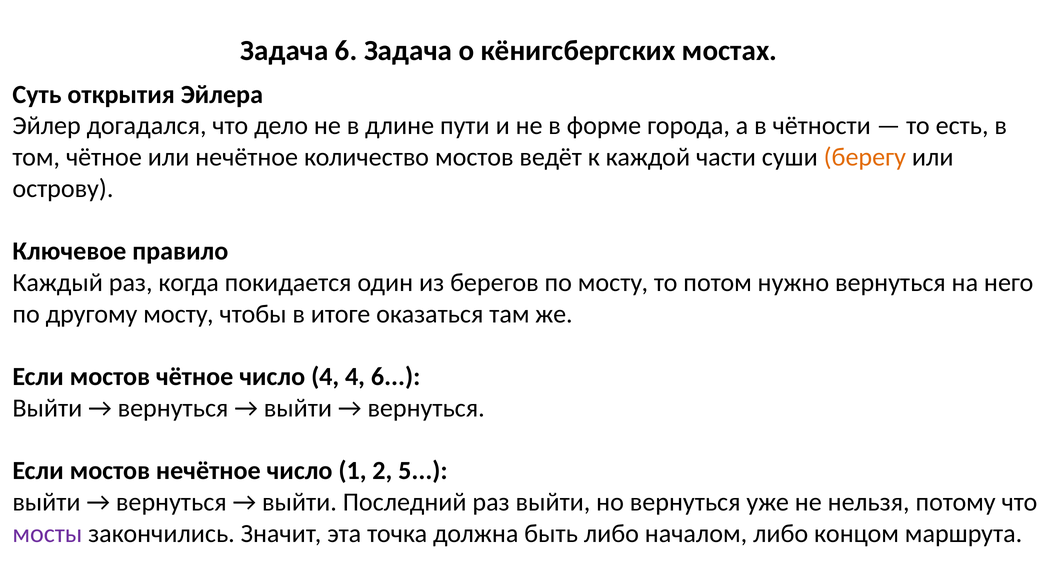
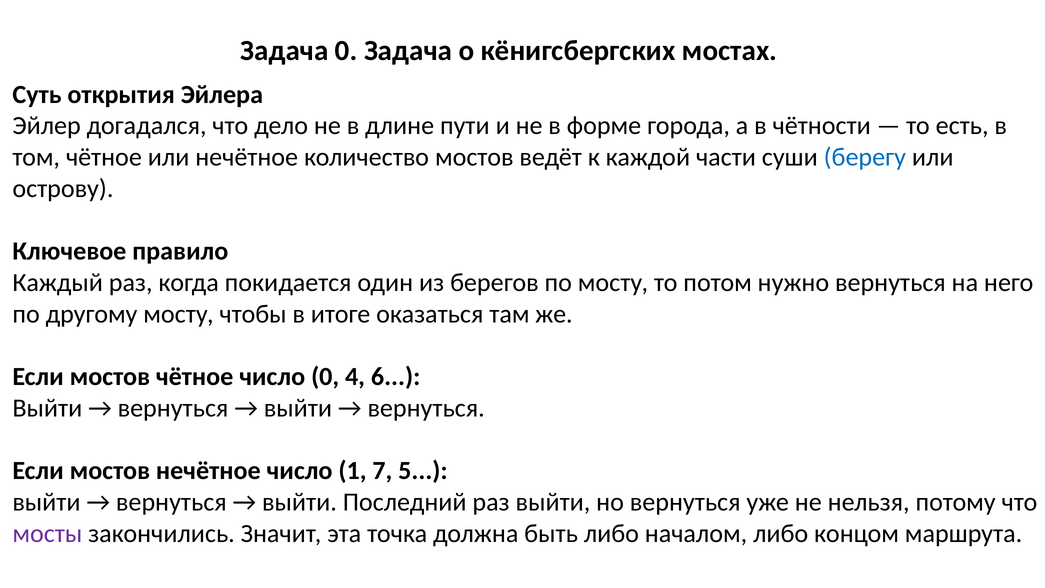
Задача 6: 6 -> 0
берегу colour: orange -> blue
число 4: 4 -> 0
2: 2 -> 7
